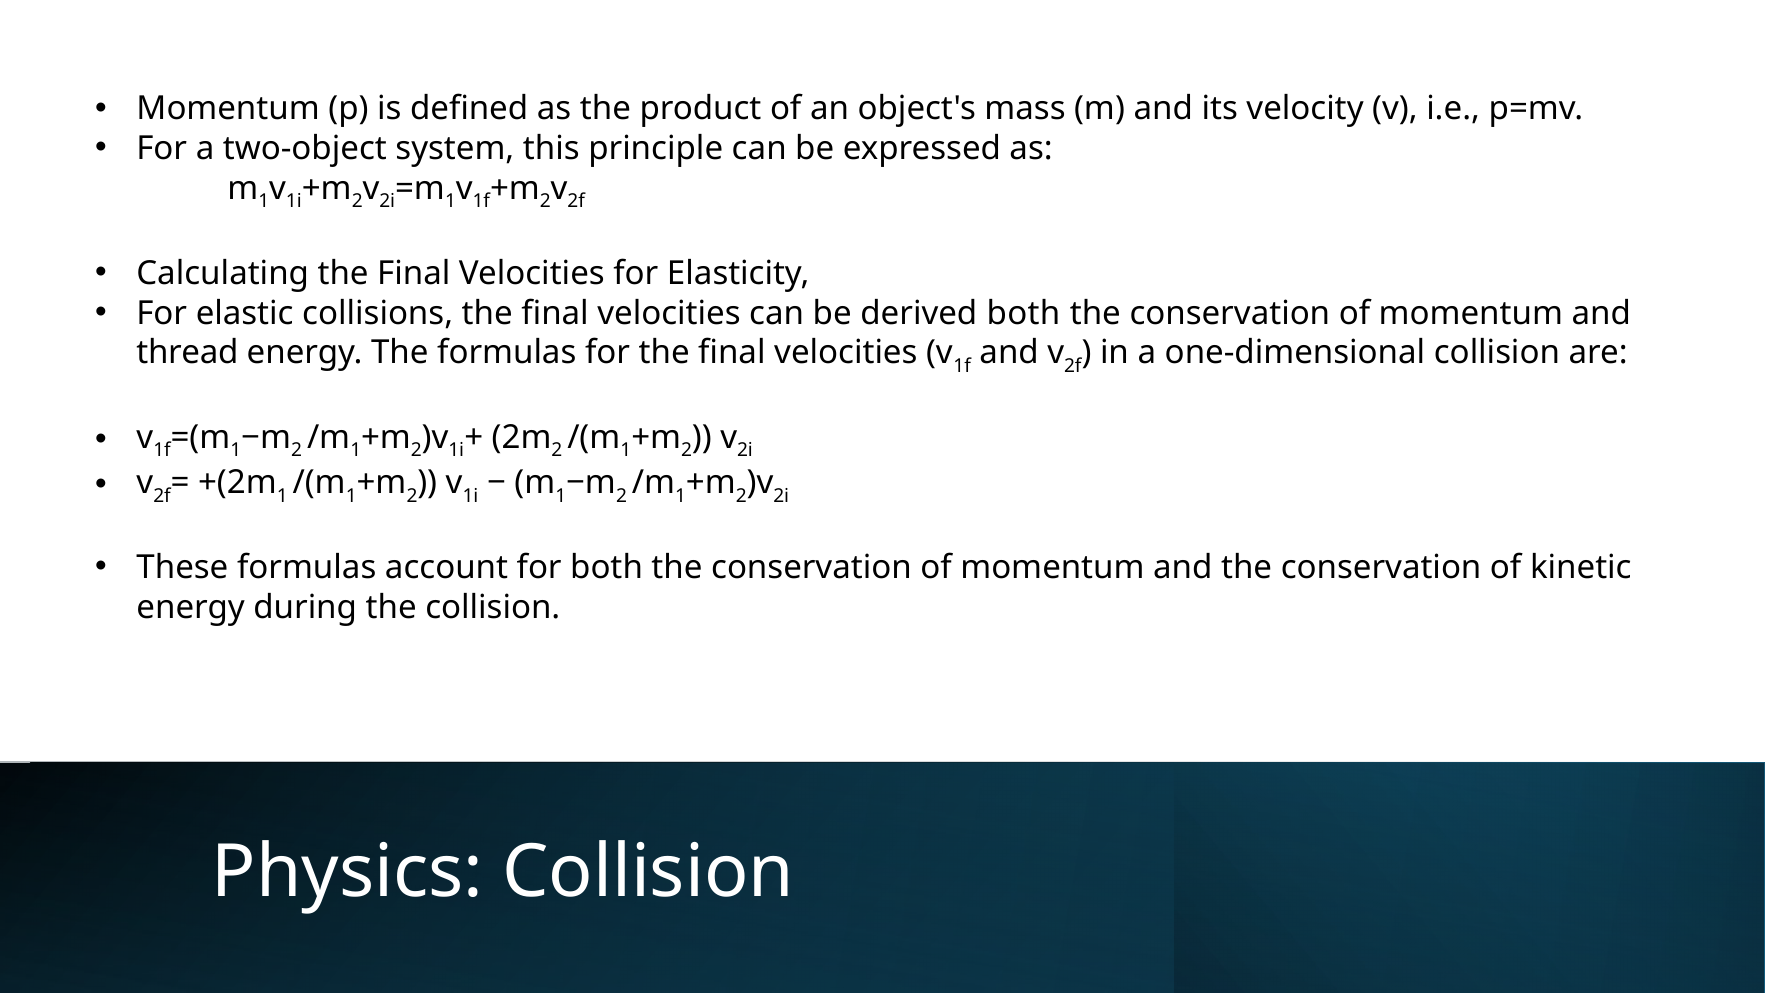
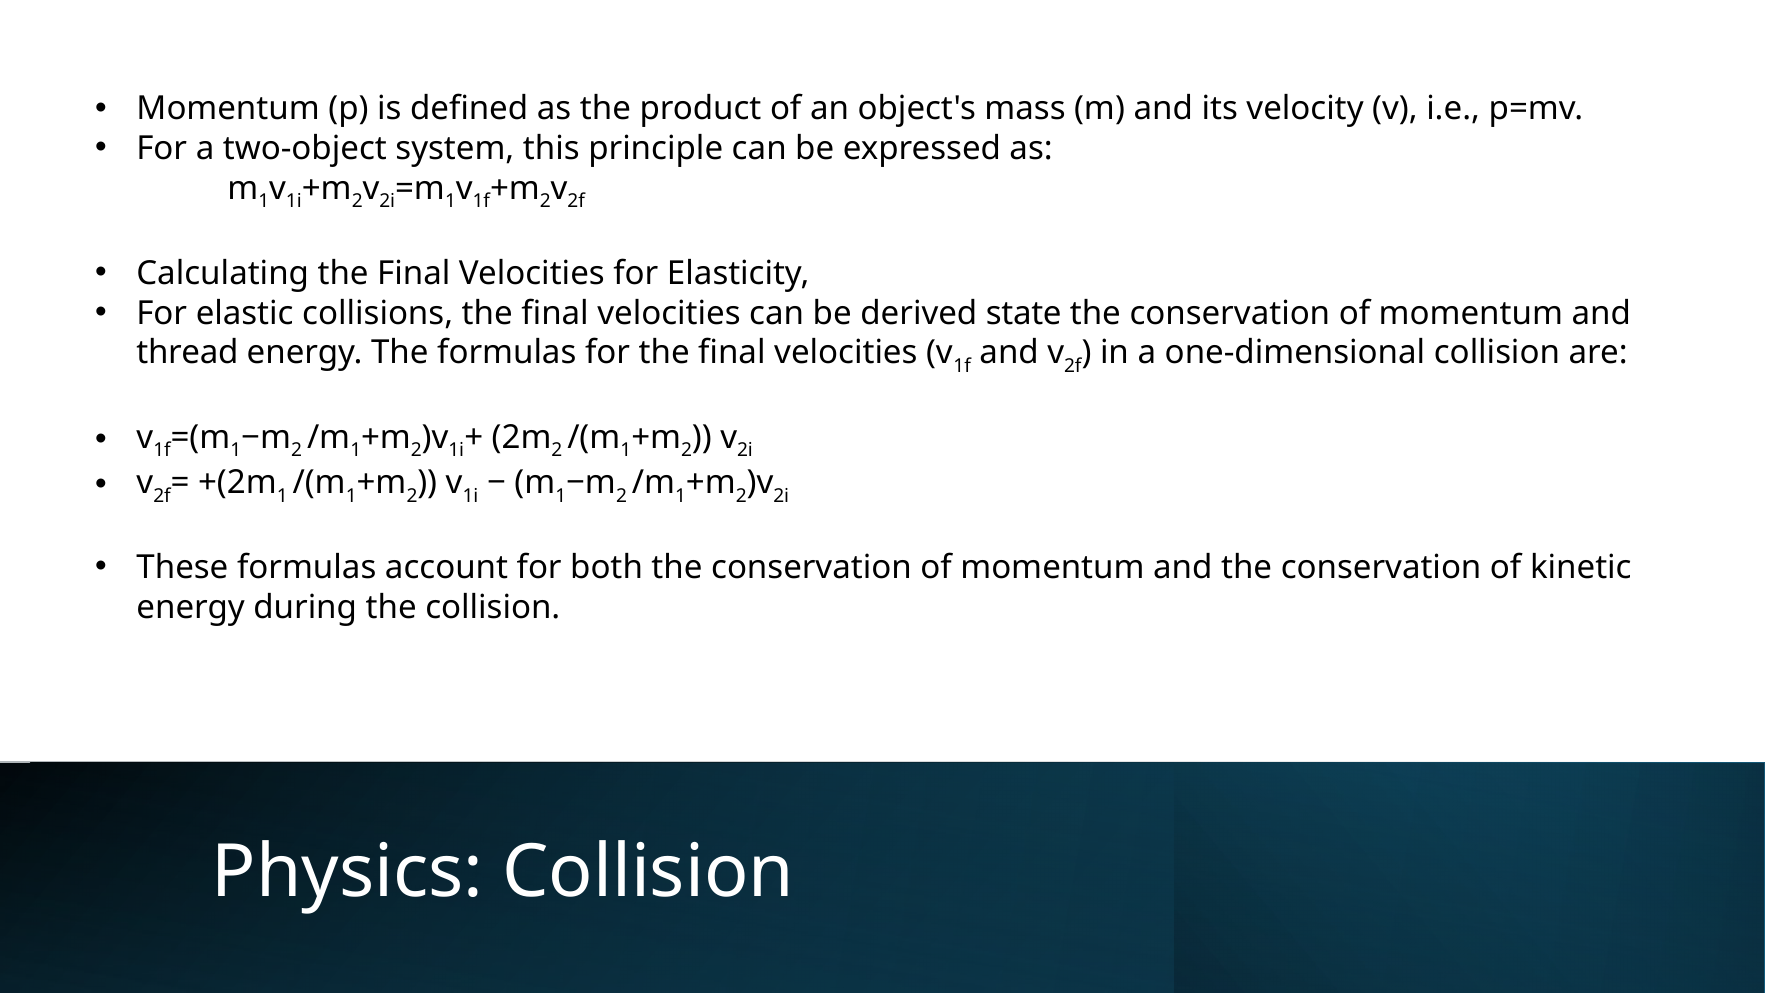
derived both: both -> state
